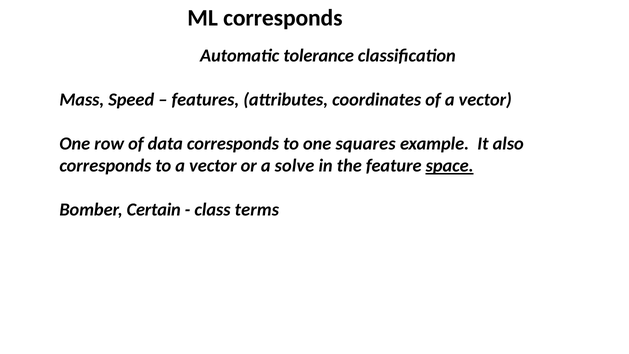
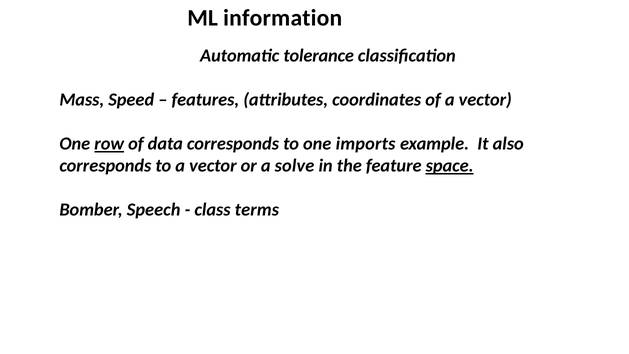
ML corresponds: corresponds -> information
row underline: none -> present
squares: squares -> imports
Certain: Certain -> Speech
